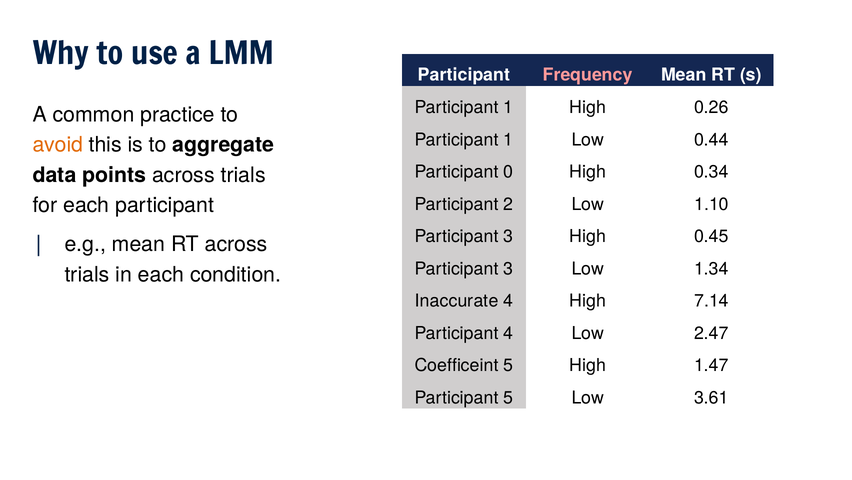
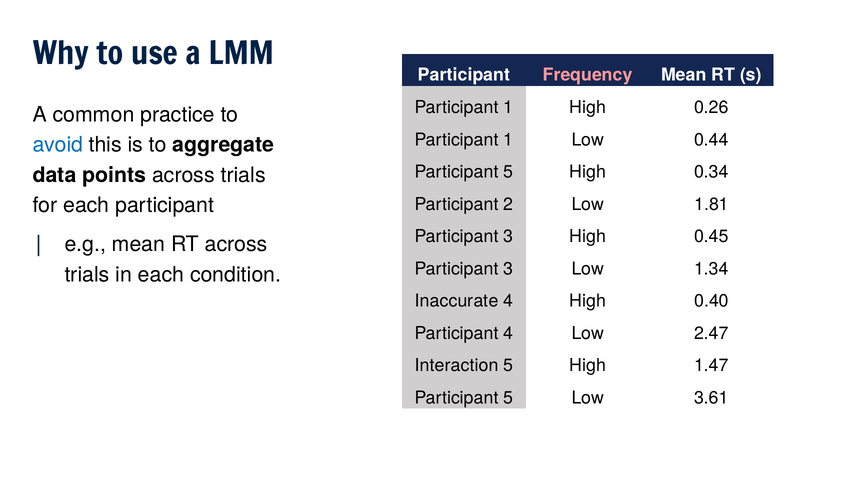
avoid colour: orange -> blue
0 at (508, 172): 0 -> 5
1.10: 1.10 -> 1.81
7.14: 7.14 -> 0.40
Coefficeint: Coefficeint -> Interaction
